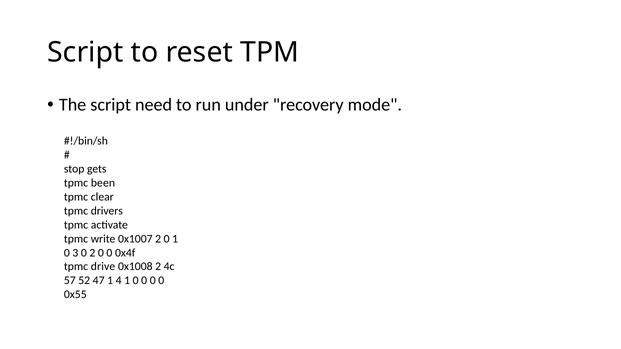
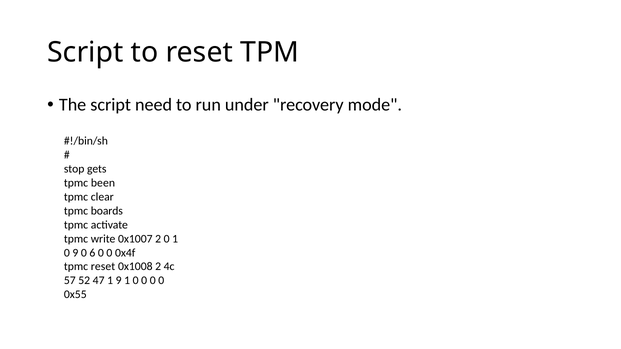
drivers: drivers -> boards
0 3: 3 -> 9
0 2: 2 -> 6
tpmc drive: drive -> reset
1 4: 4 -> 9
